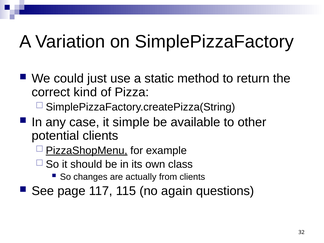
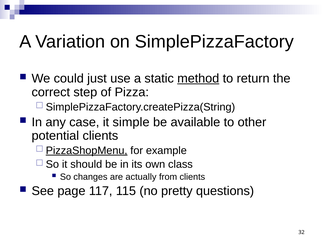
method underline: none -> present
kind: kind -> step
again: again -> pretty
